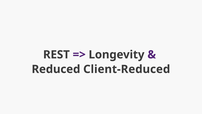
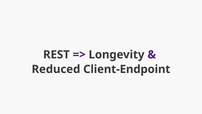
Client-Reduced: Client-Reduced -> Client-Endpoint
